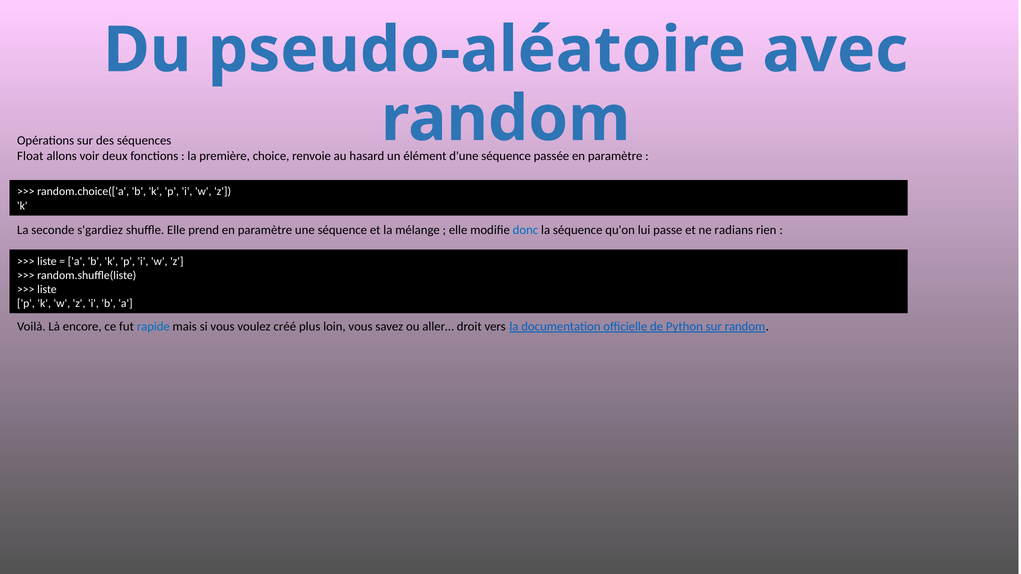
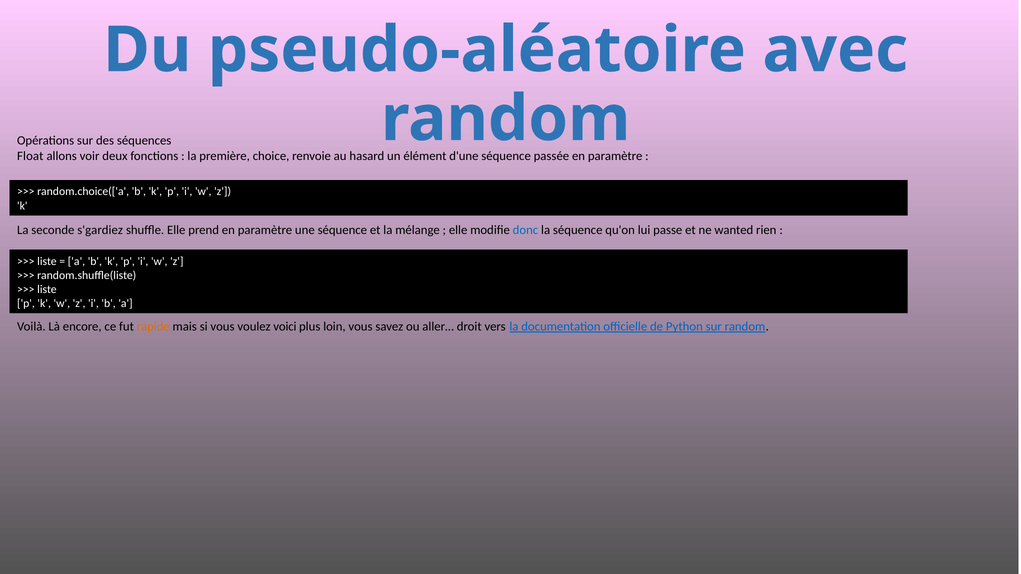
radians: radians -> wanted
rapide colour: blue -> orange
créé: créé -> voici
